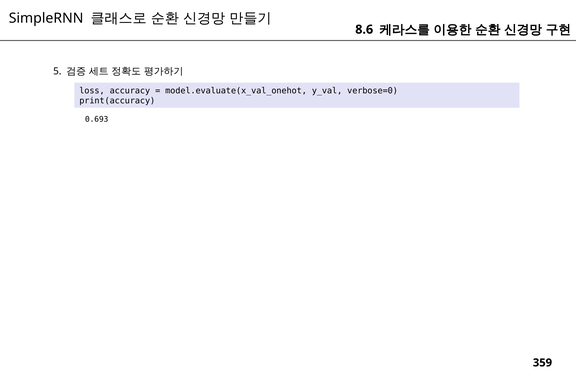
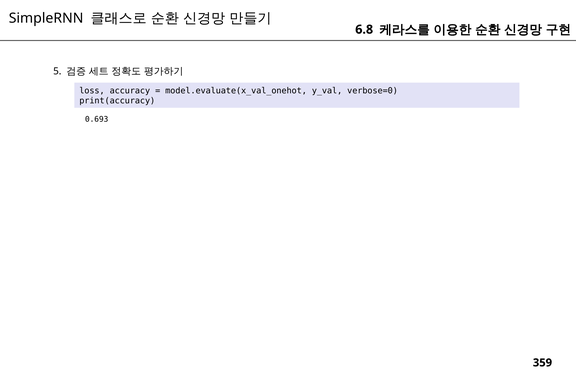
8.6: 8.6 -> 6.8
